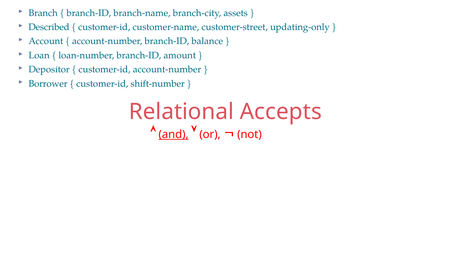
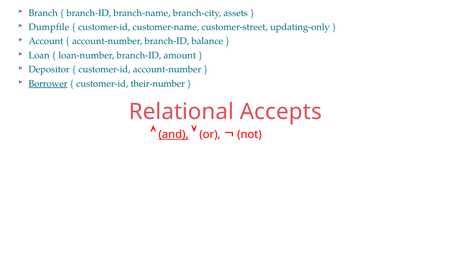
Described: Described -> Dumpfile
Borrower underline: none -> present
shift-number: shift-number -> their-number
